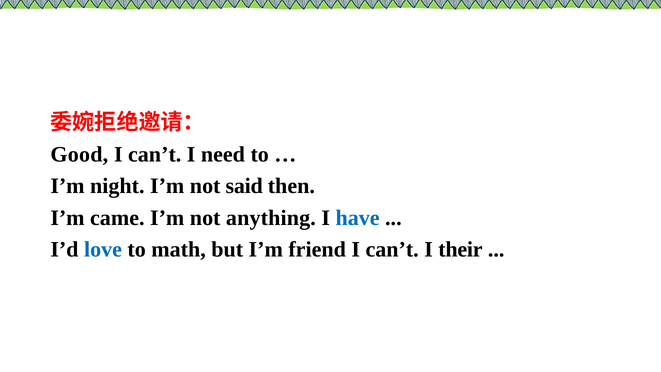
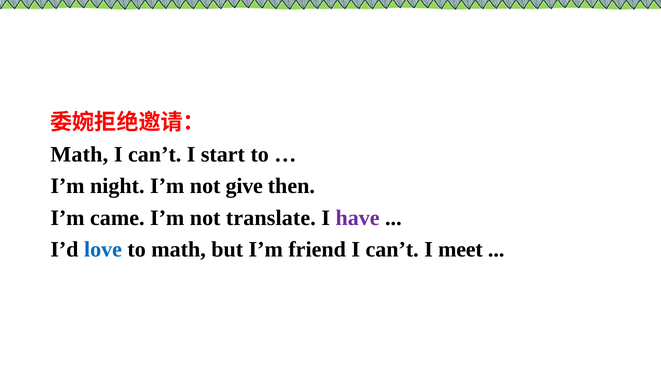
Good at (79, 154): Good -> Math
need: need -> start
said: said -> give
anything: anything -> translate
have colour: blue -> purple
their: their -> meet
